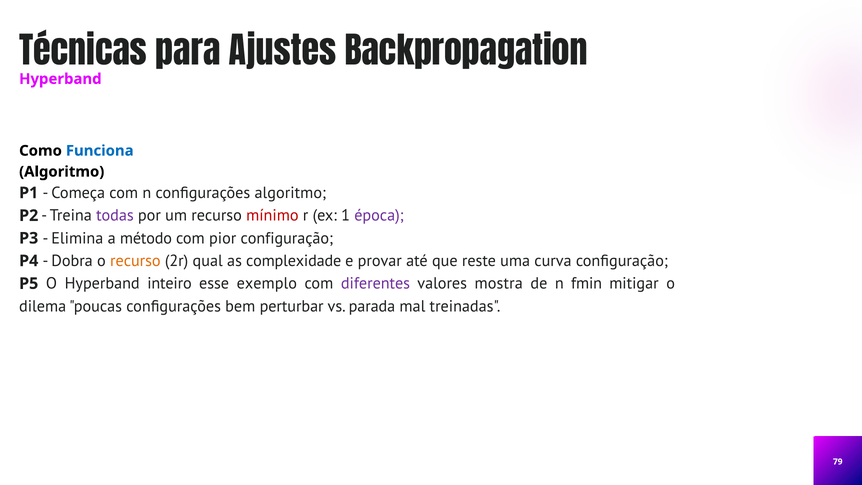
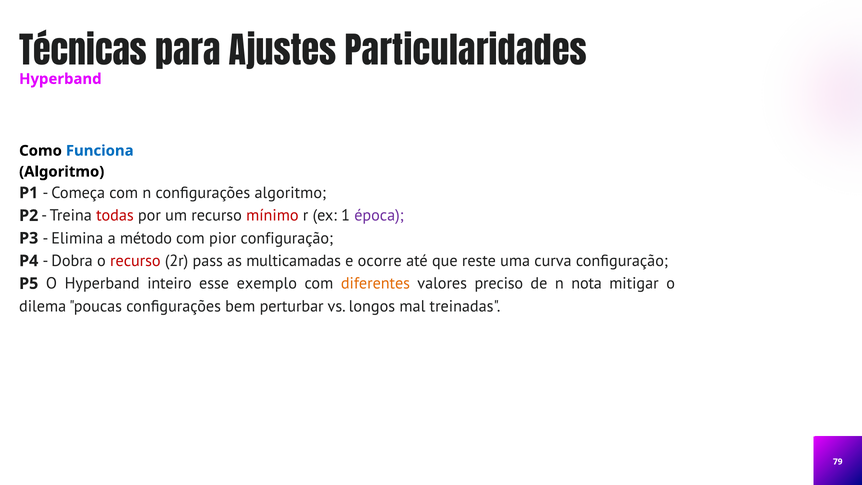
Backpropagation: Backpropagation -> Particularidades
todas colour: purple -> red
recurso at (135, 261) colour: orange -> red
qual: qual -> pass
complexidade: complexidade -> multicamadas
provar: provar -> ocorre
diferentes colour: purple -> orange
mostra: mostra -> preciso
fmin: fmin -> nota
parada: parada -> longos
